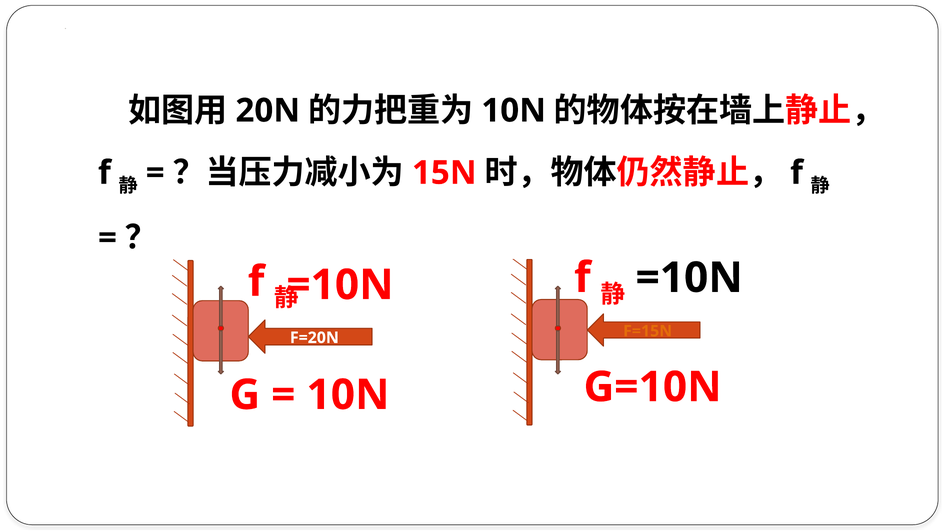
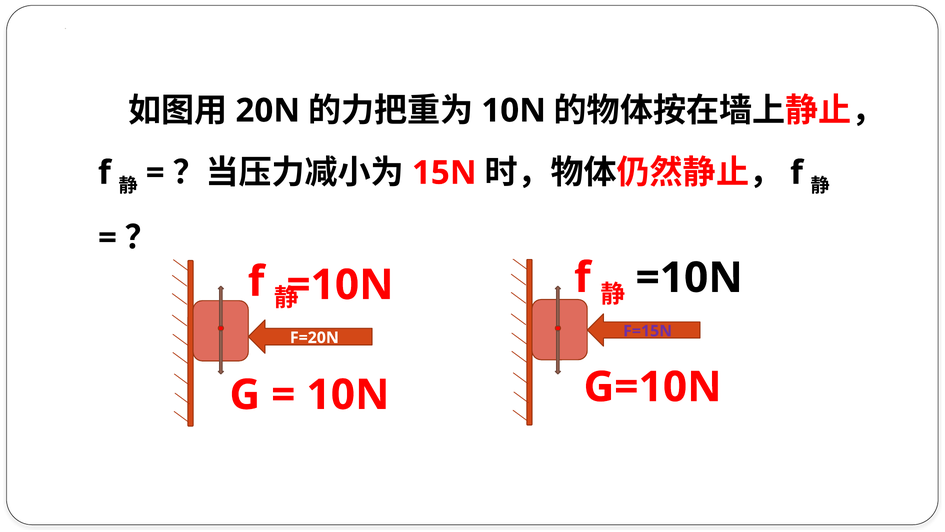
F=15N colour: orange -> purple
